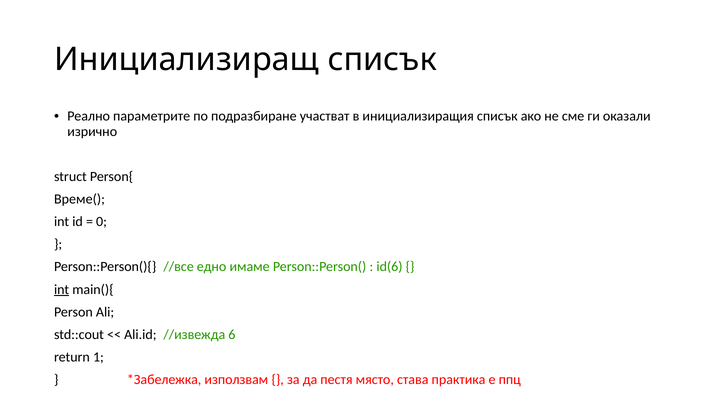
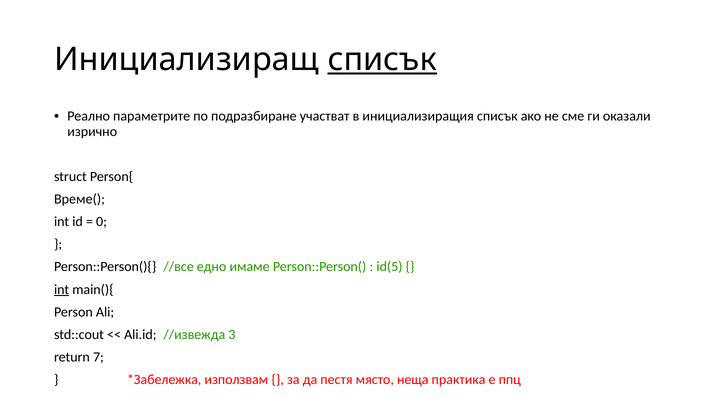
списък at (382, 60) underline: none -> present
id(6: id(6 -> id(5
6: 6 -> 3
1: 1 -> 7
става: става -> неща
